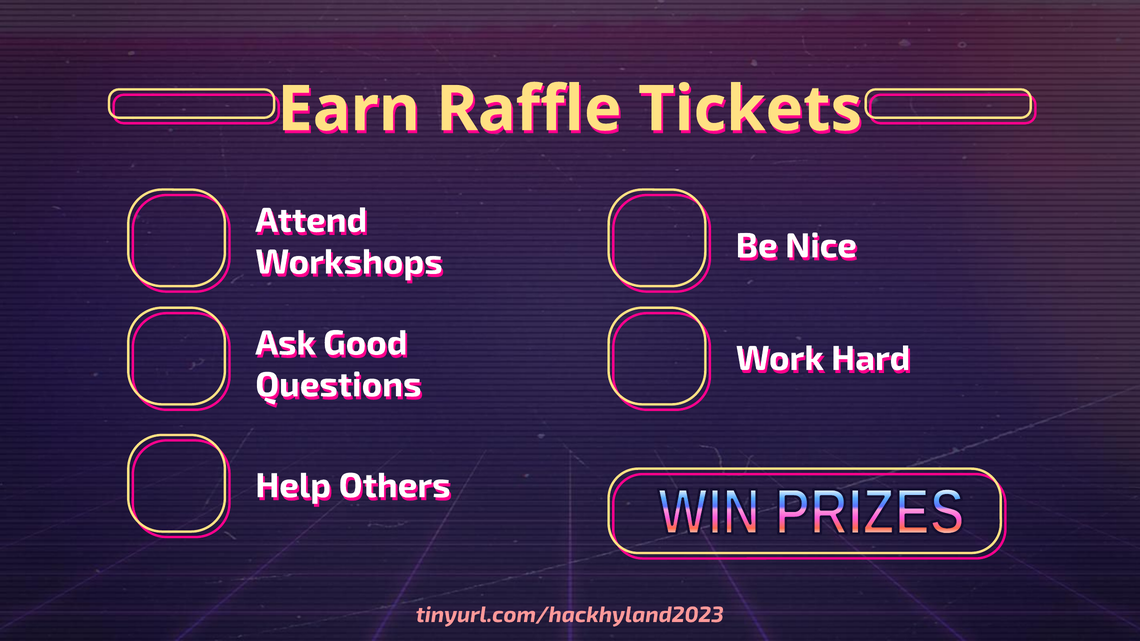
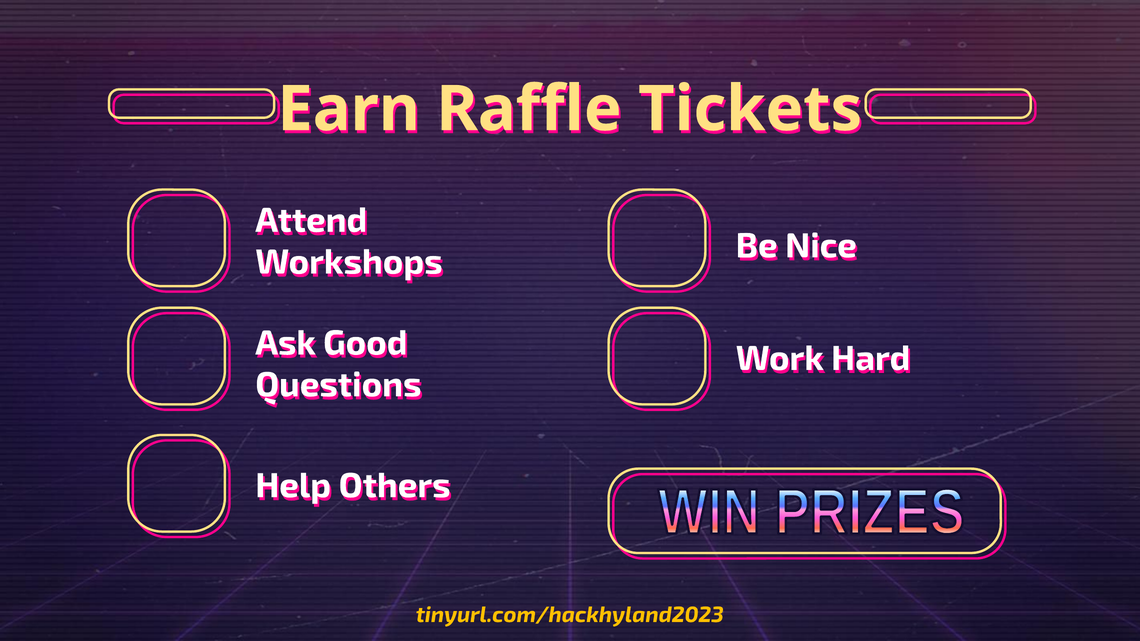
tinyurl.com/hackhyland2023 colour: pink -> yellow
